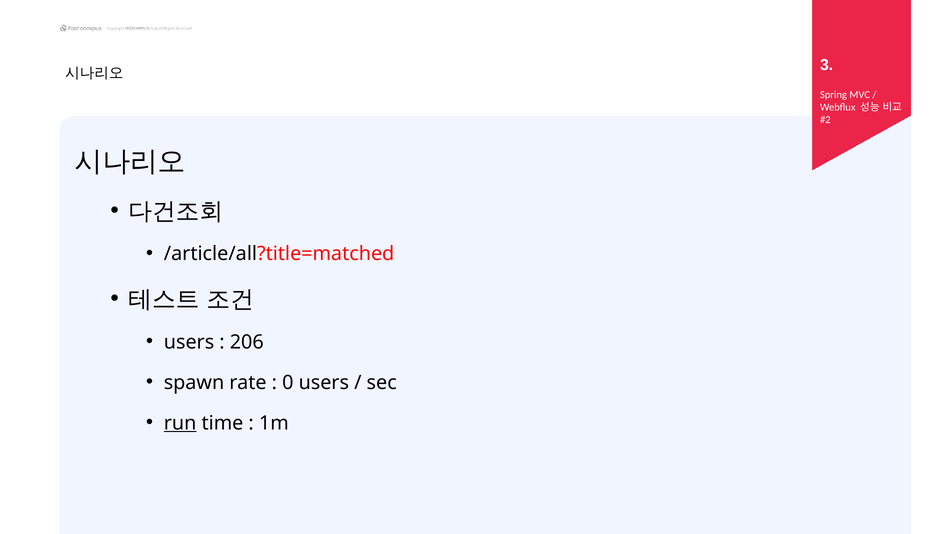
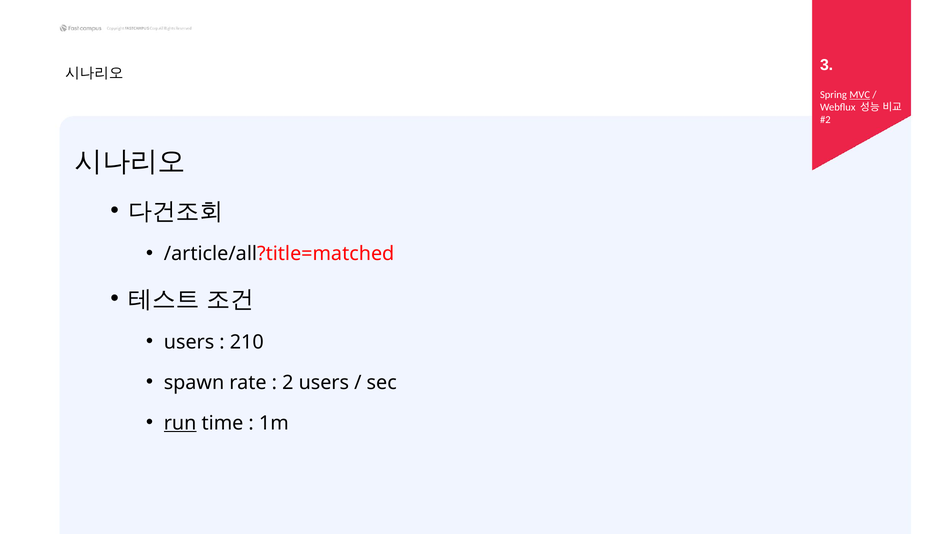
MVC underline: none -> present
206: 206 -> 210
0: 0 -> 2
